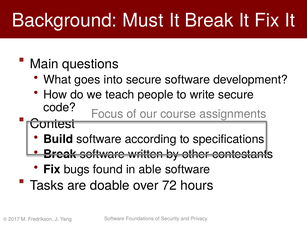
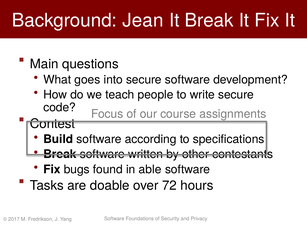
Must: Must -> Jean
